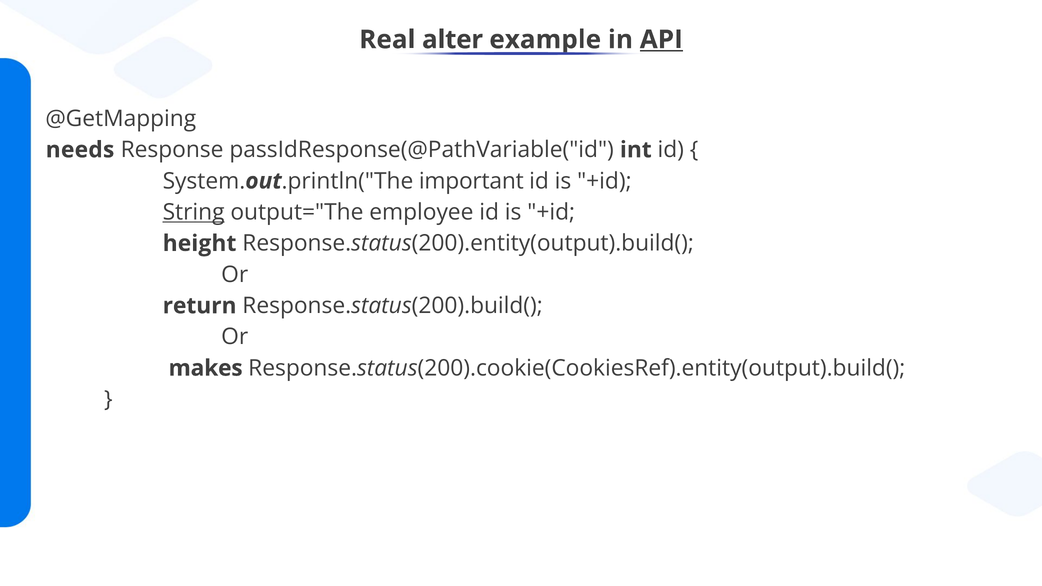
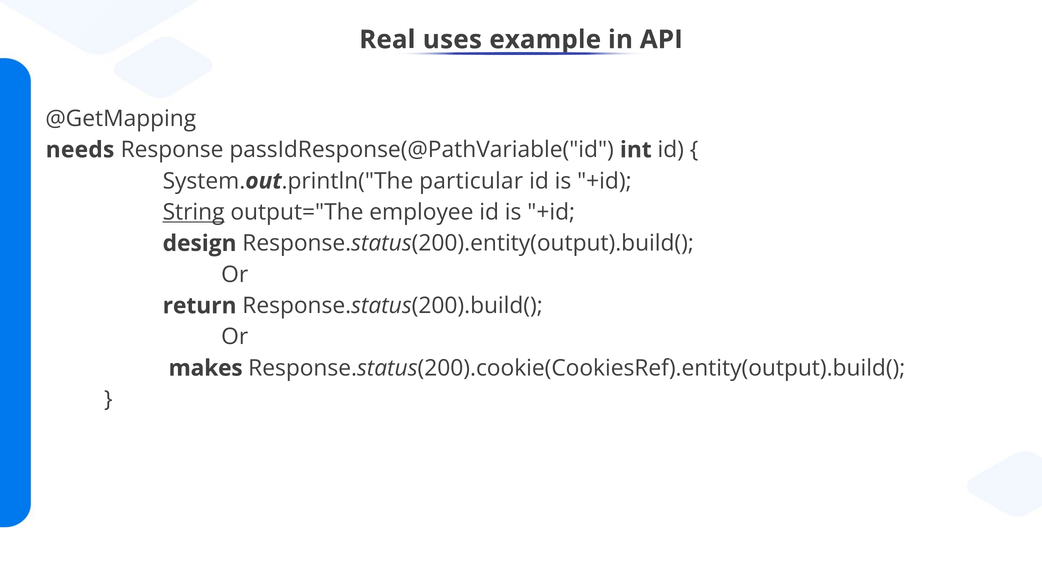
alter: alter -> uses
API underline: present -> none
important: important -> particular
height: height -> design
